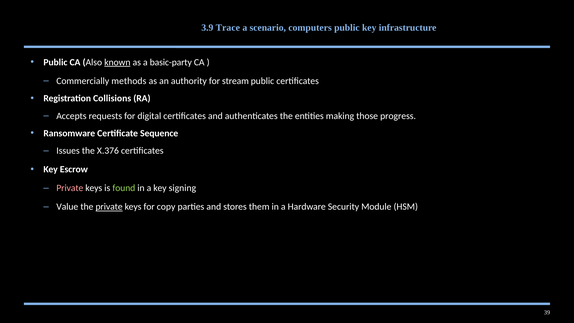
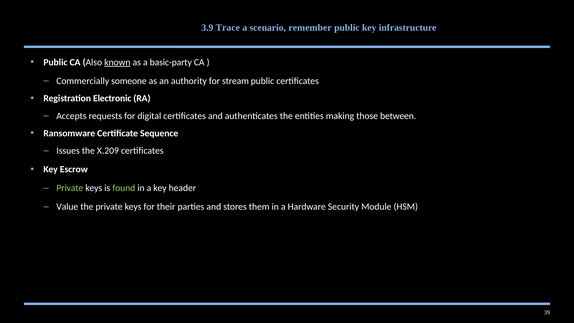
computers: computers -> remember
methods: methods -> someone
Collisions: Collisions -> Electronic
progress: progress -> between
X.376: X.376 -> X.209
Private at (70, 188) colour: pink -> light green
signing: signing -> header
private at (109, 207) underline: present -> none
copy: copy -> their
